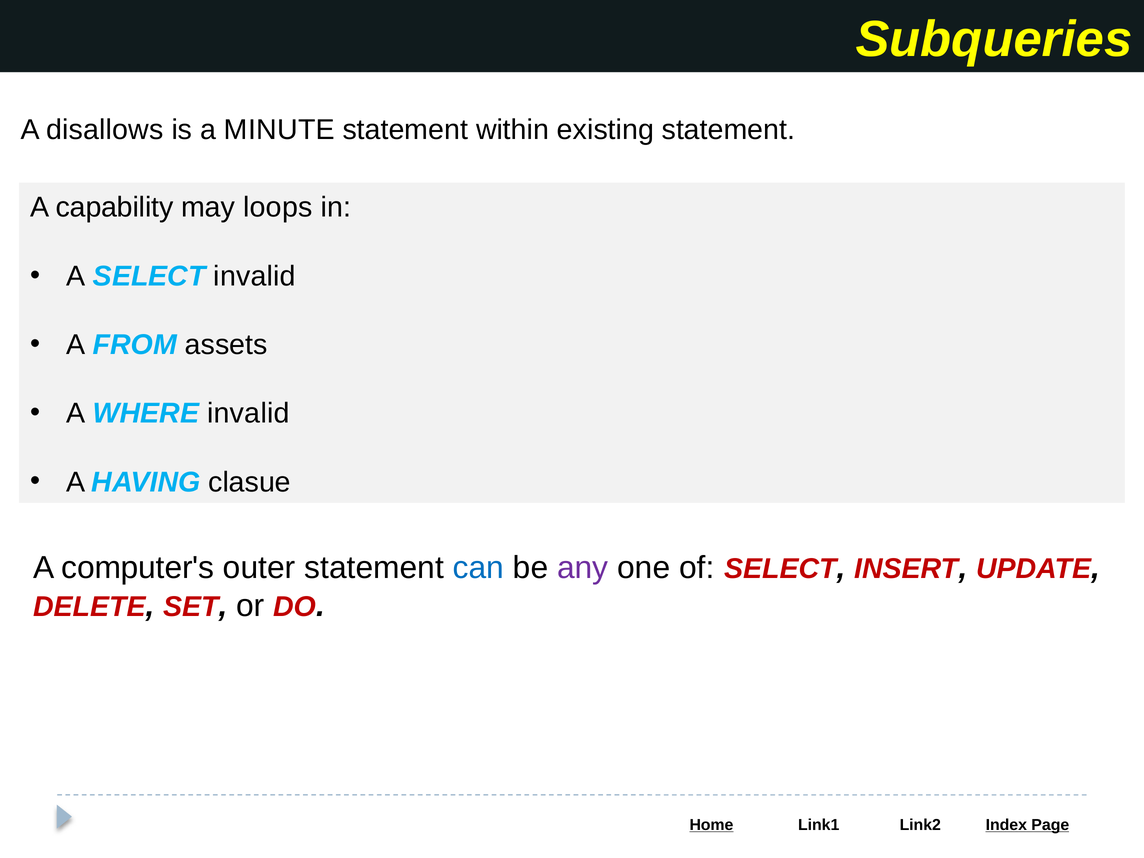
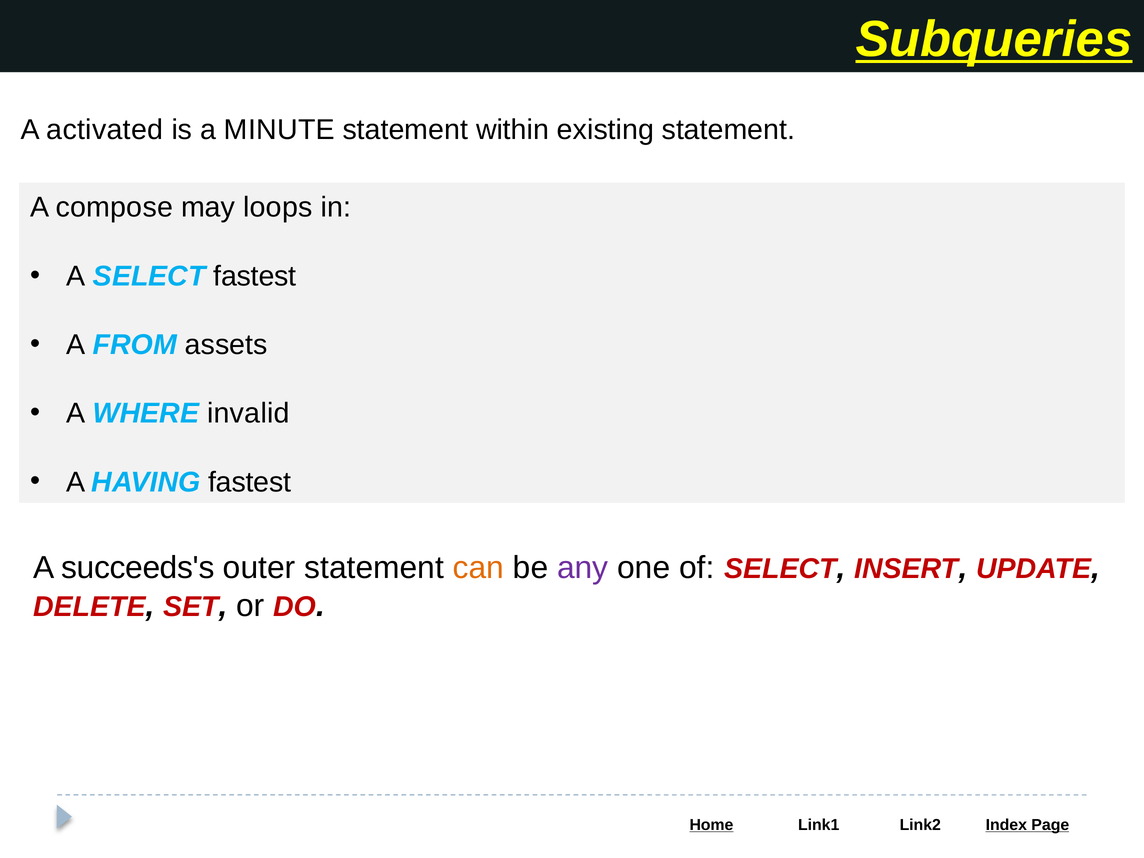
Subqueries underline: none -> present
disallows: disallows -> activated
capability: capability -> compose
SELECT invalid: invalid -> fastest
HAVING clasue: clasue -> fastest
computer's: computer's -> succeeds's
can colour: blue -> orange
